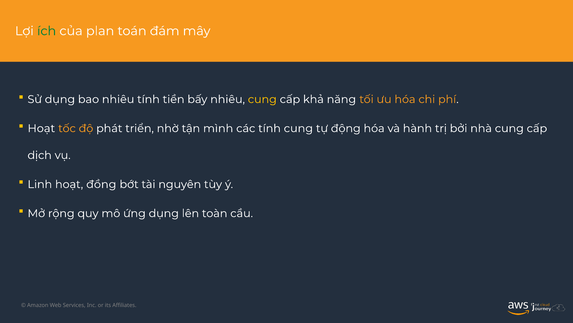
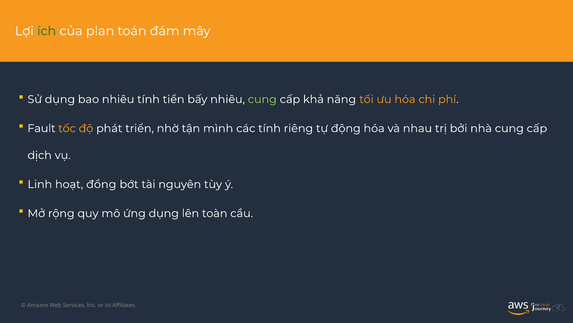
cung at (262, 99) colour: yellow -> light green
Hoạt at (41, 128): Hoạt -> Fault
tính cung: cung -> riêng
hành: hành -> nhau
